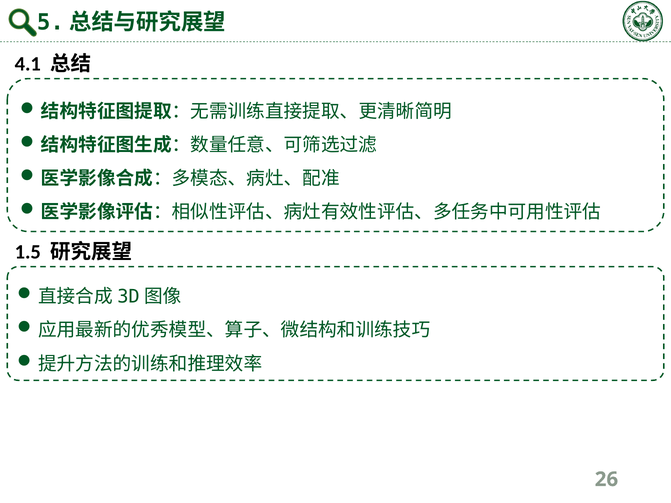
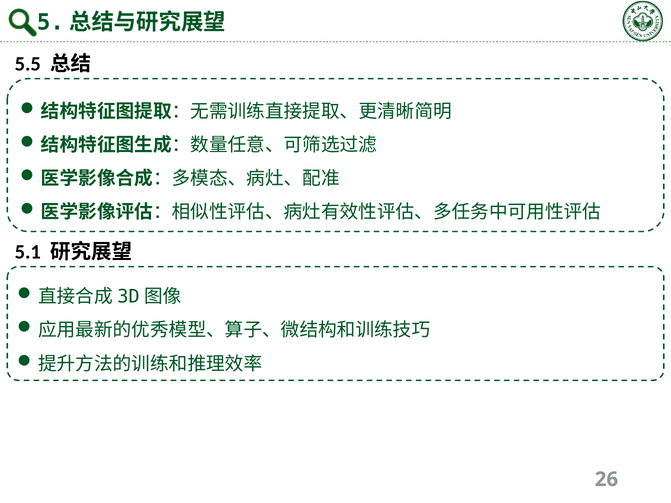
4.1: 4.1 -> 5.5
1.5: 1.5 -> 5.1
